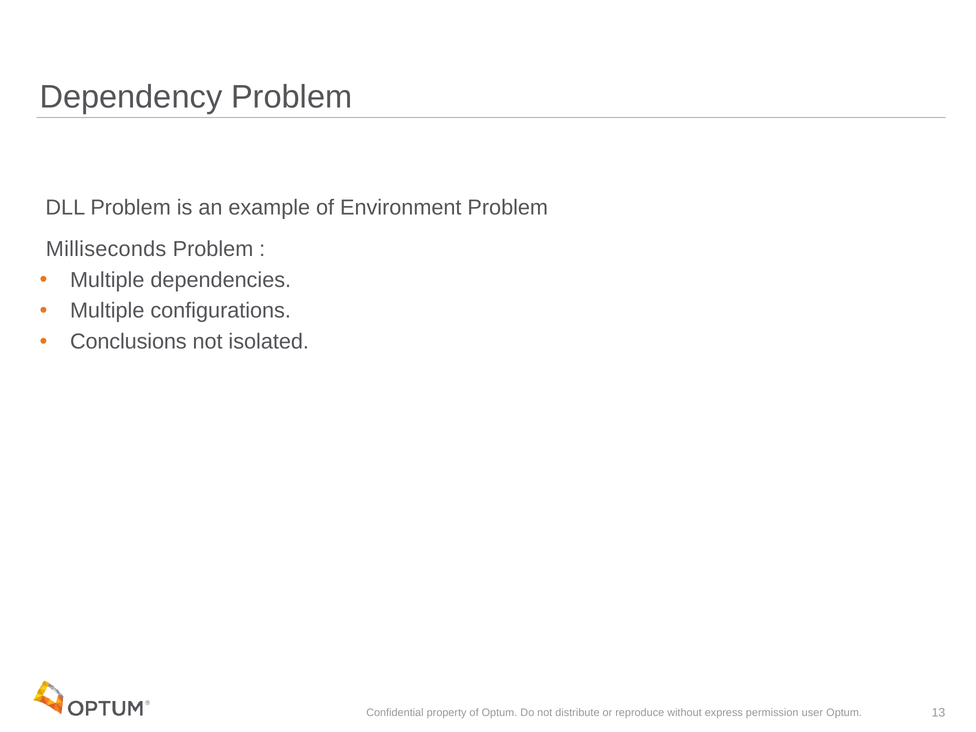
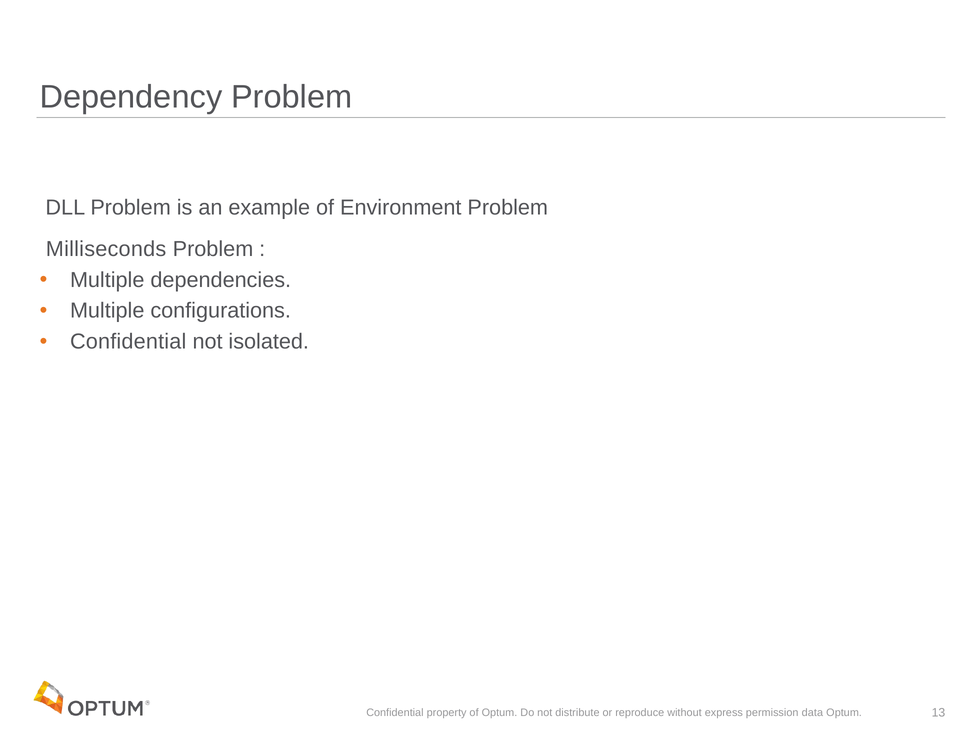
Conclusions at (128, 342): Conclusions -> Confidential
user: user -> data
